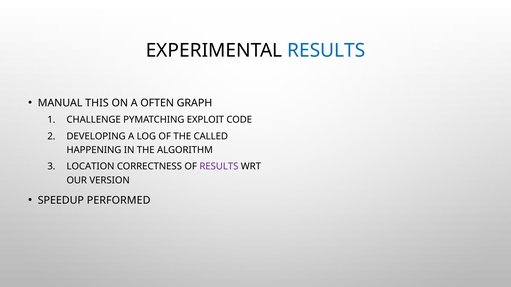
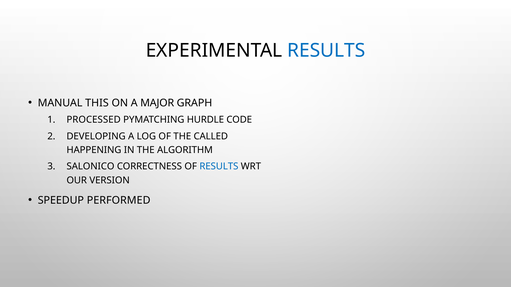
OFTEN: OFTEN -> MAJOR
CHALLENGE: CHALLENGE -> PROCESSED
EXPLOIT: EXPLOIT -> HURDLE
LOCATION: LOCATION -> SALONICO
RESULTS at (219, 167) colour: purple -> blue
